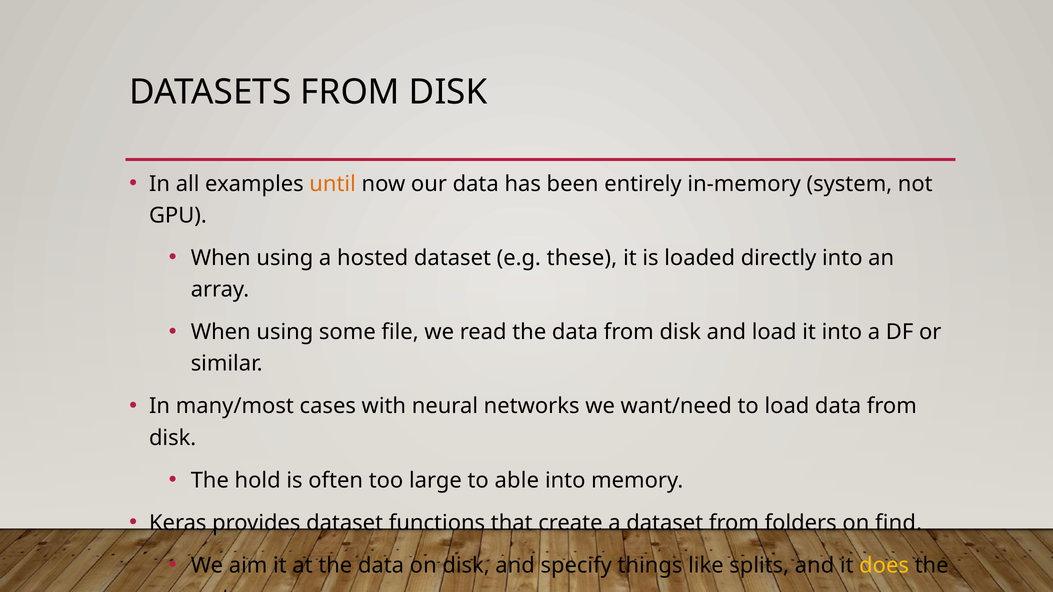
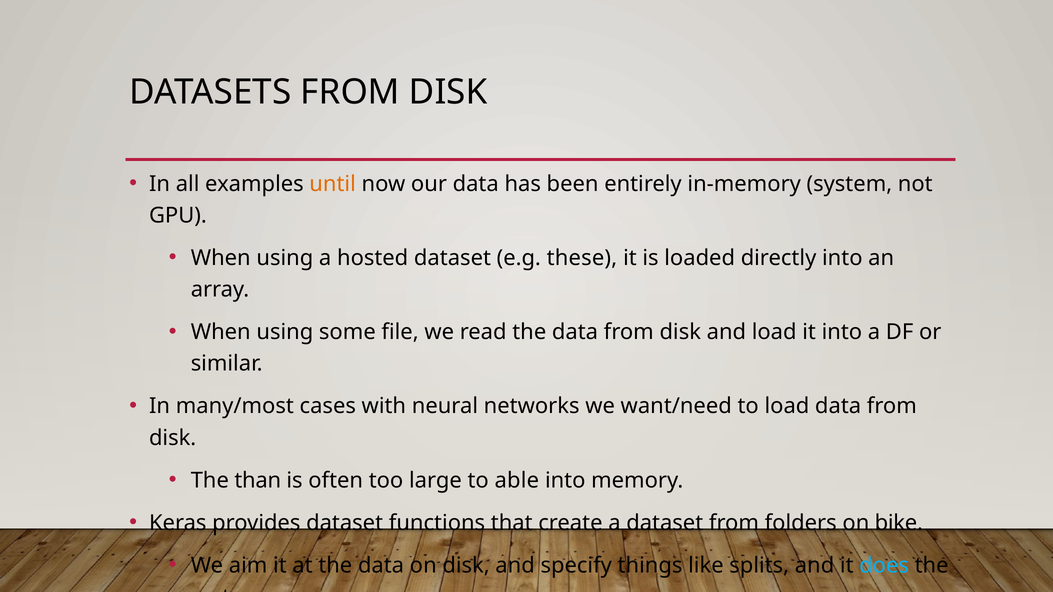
hold: hold -> than
find: find -> bike
does colour: yellow -> light blue
